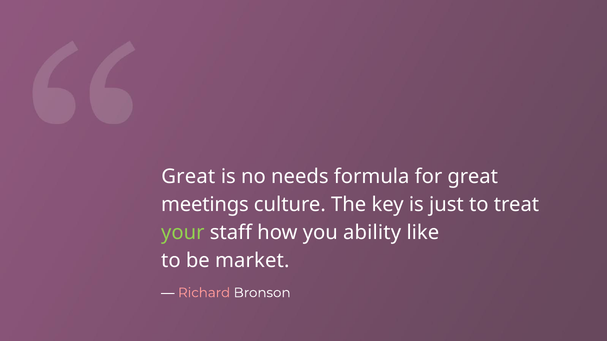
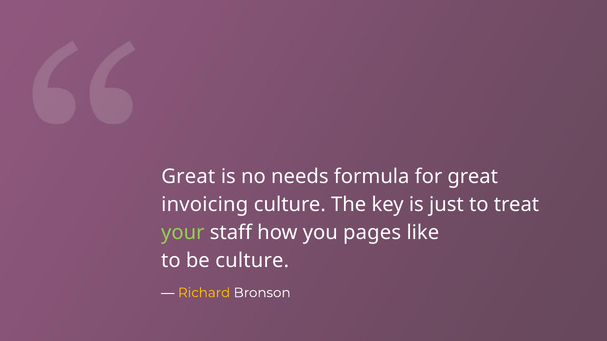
meetings: meetings -> invoicing
ability: ability -> pages
be market: market -> culture
Richard colour: pink -> yellow
